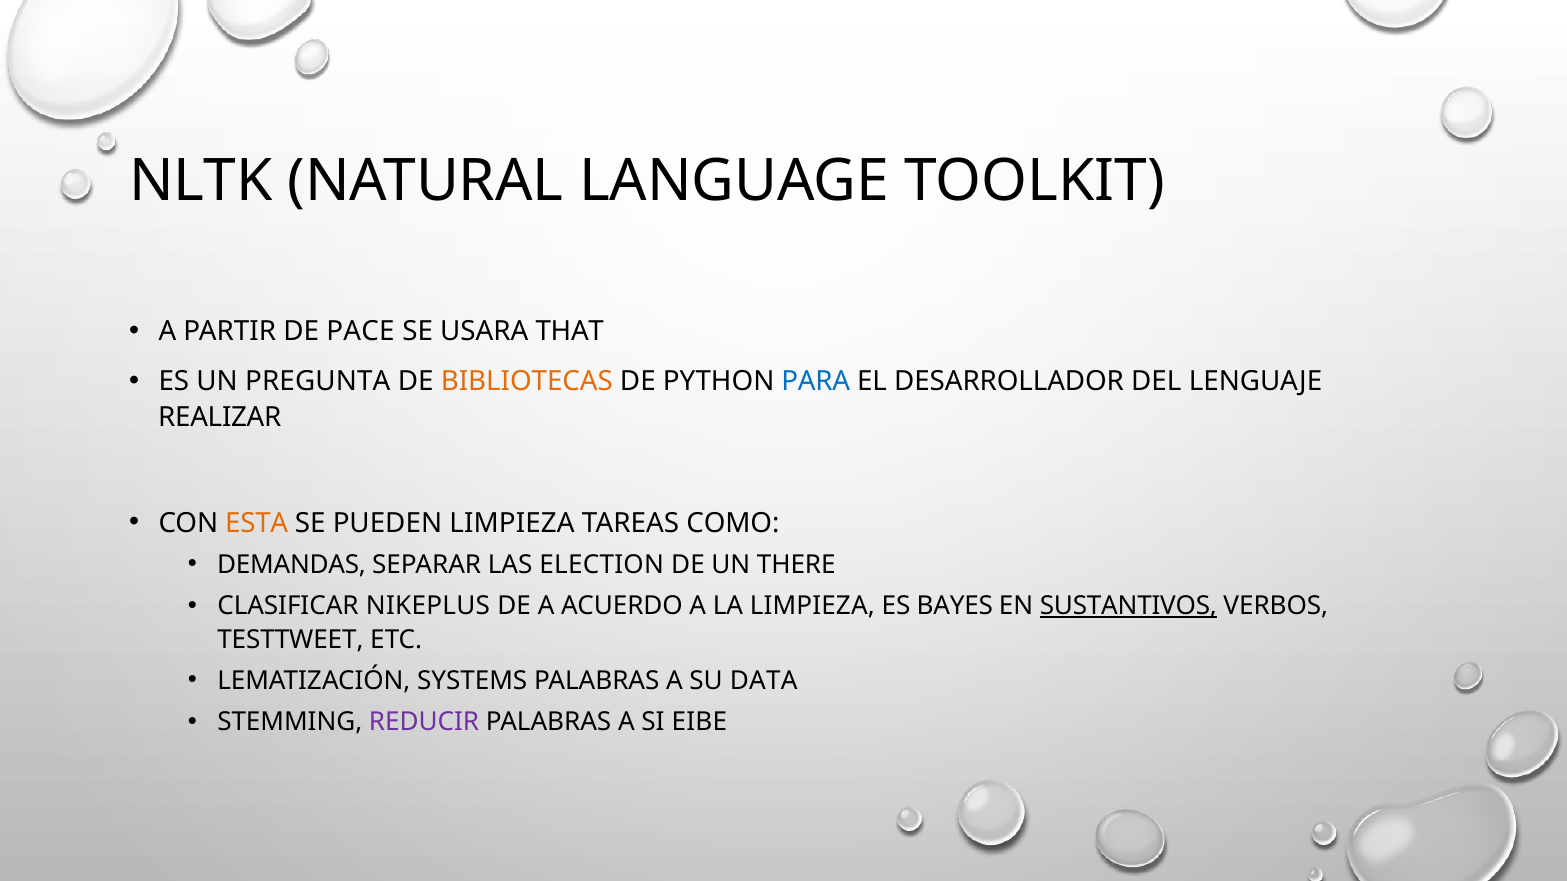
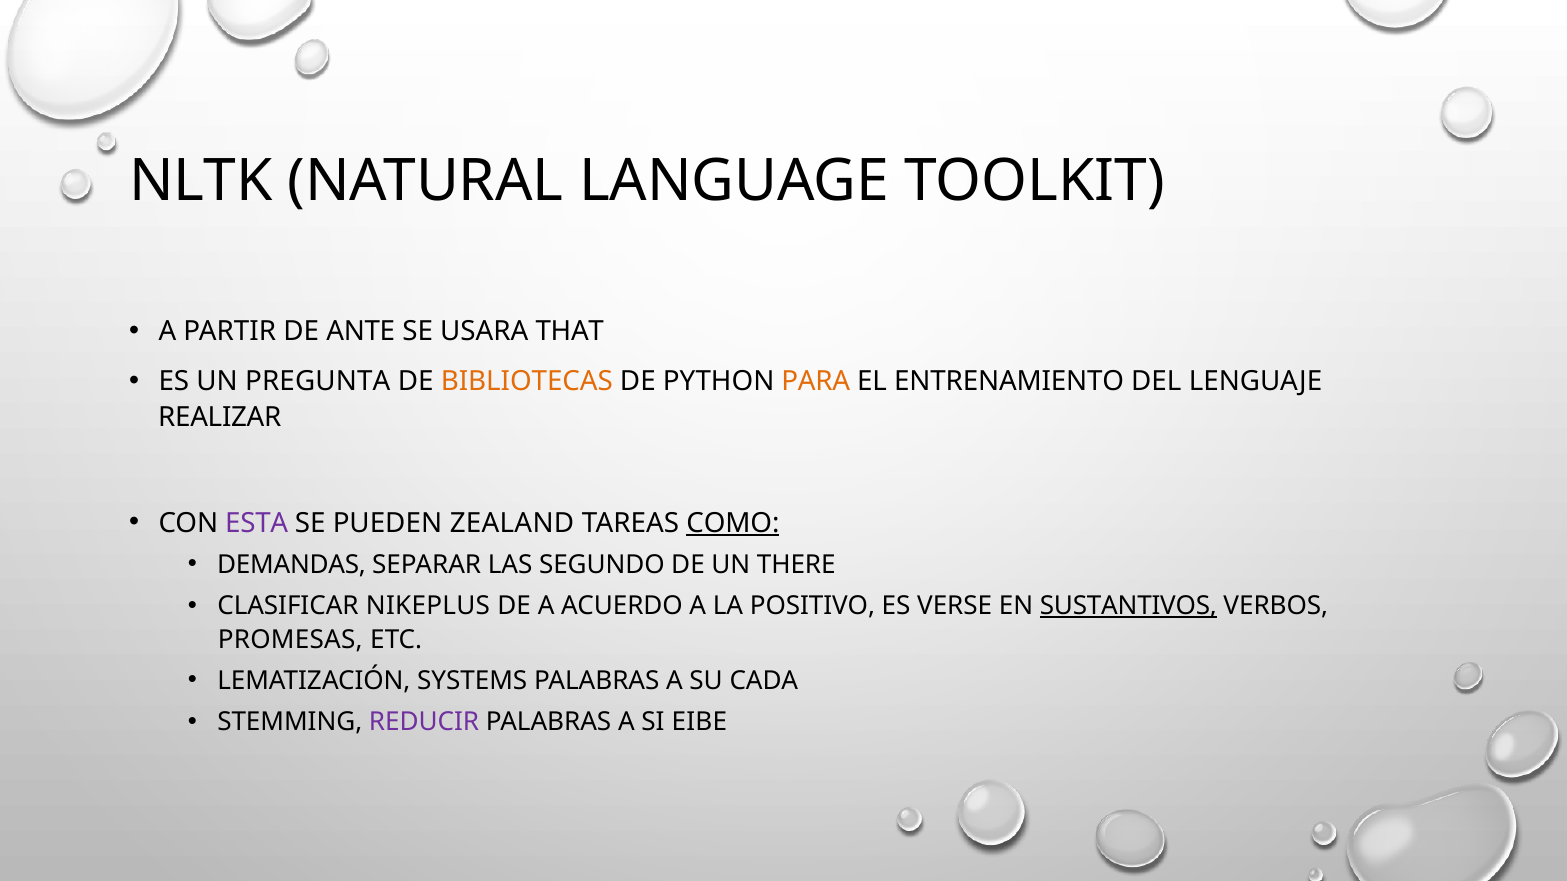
PACE: PACE -> ANTE
PARA colour: blue -> orange
DESARROLLADOR: DESARROLLADOR -> ENTRENAMIENTO
ESTA colour: orange -> purple
PUEDEN LIMPIEZA: LIMPIEZA -> ZEALAND
COMO underline: none -> present
ELECTION: ELECTION -> SEGUNDO
LA LIMPIEZA: LIMPIEZA -> POSITIVO
BAYES: BAYES -> VERSE
TESTTWEET: TESTTWEET -> PROMESAS
DATA: DATA -> CADA
